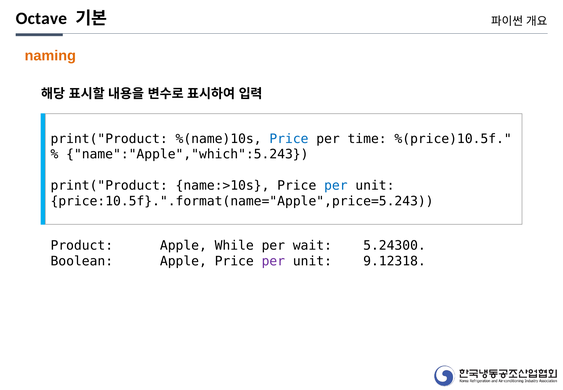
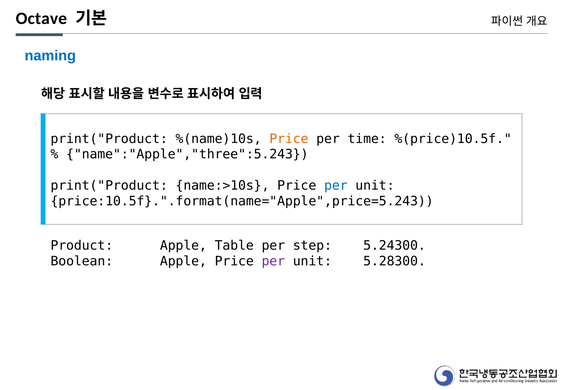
naming colour: orange -> blue
Price at (289, 139) colour: blue -> orange
name":"Apple","which":5.243: name":"Apple","which":5.243 -> name":"Apple","three":5.243
While: While -> Table
wait: wait -> step
9.12318: 9.12318 -> 5.28300
